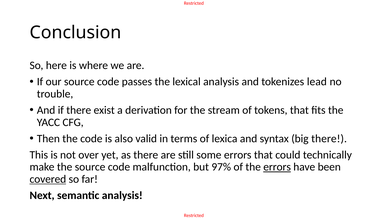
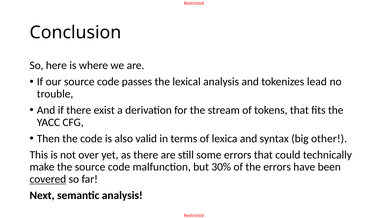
big there: there -> other
97%: 97% -> 30%
errors at (277, 167) underline: present -> none
